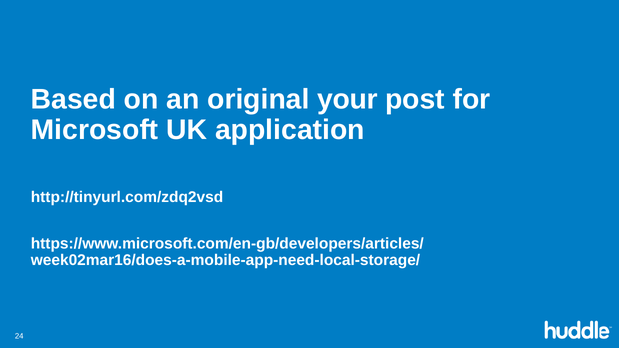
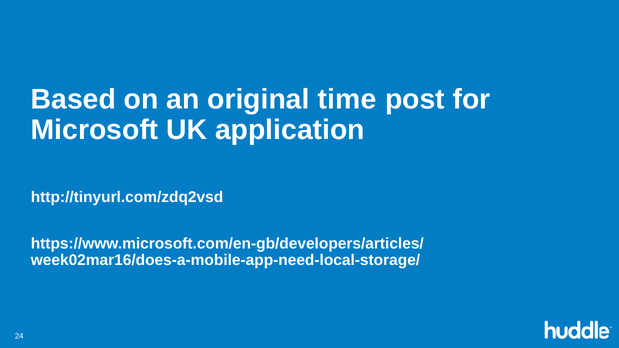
your: your -> time
